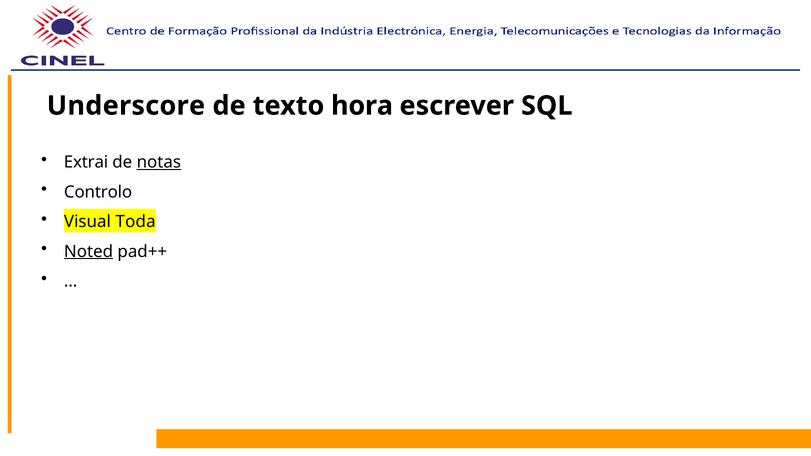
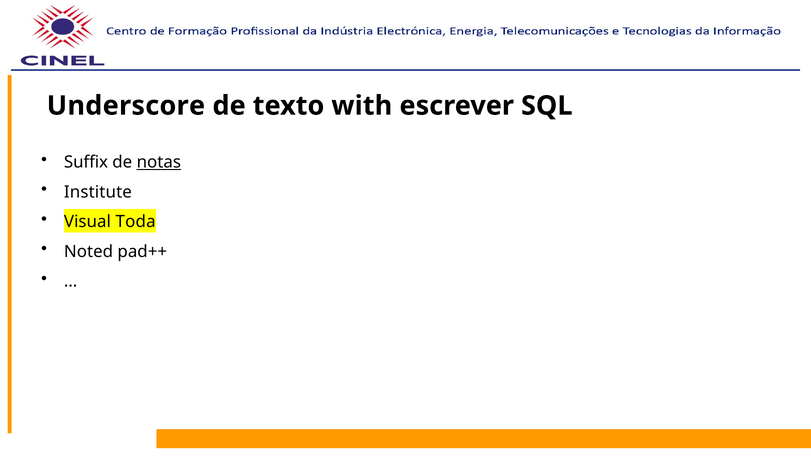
hora: hora -> with
Extrai: Extrai -> Suffix
Controlo: Controlo -> Institute
Noted underline: present -> none
